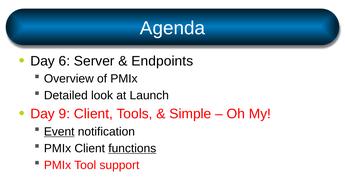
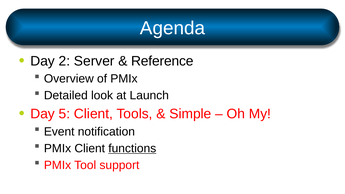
6: 6 -> 2
Endpoints: Endpoints -> Reference
9: 9 -> 5
Event underline: present -> none
